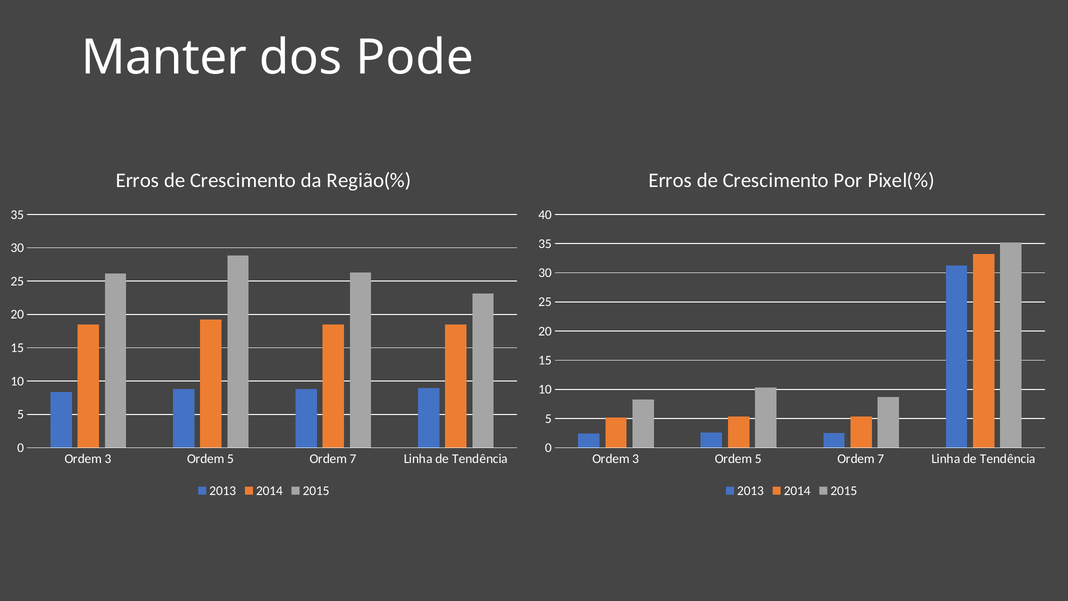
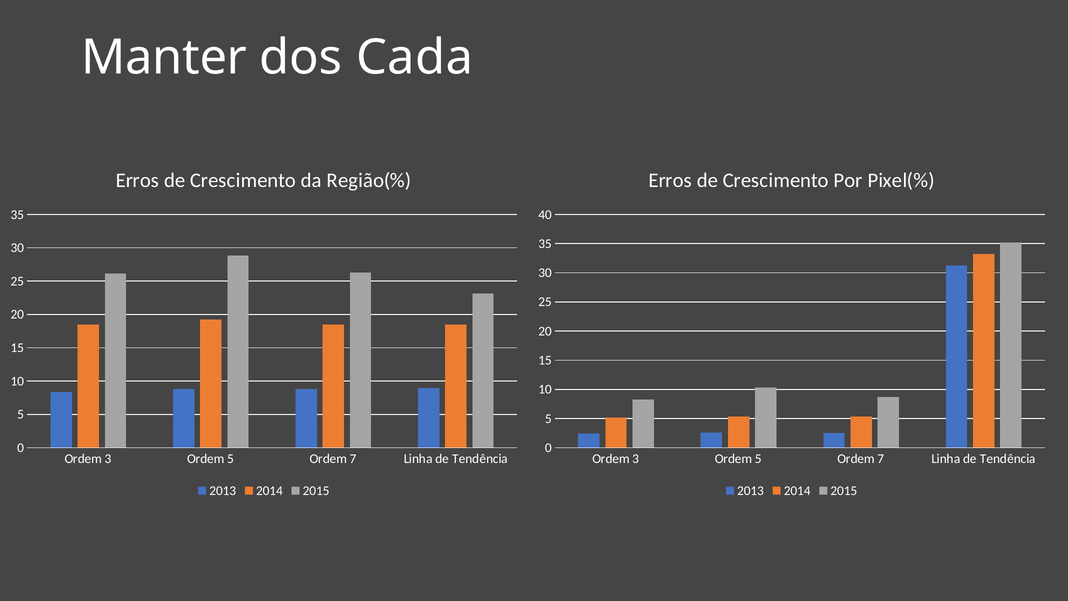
Pode: Pode -> Cada
